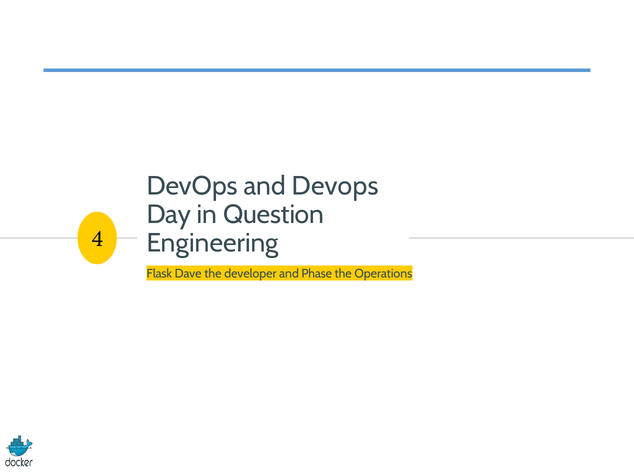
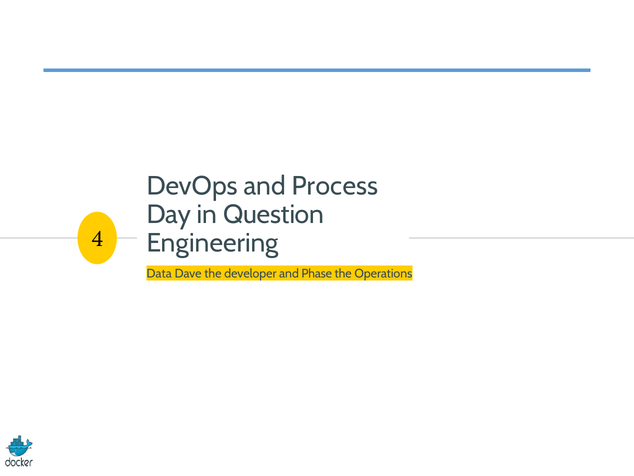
and Devops: Devops -> Process
Flask: Flask -> Data
